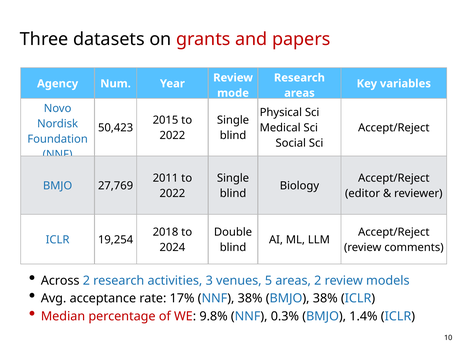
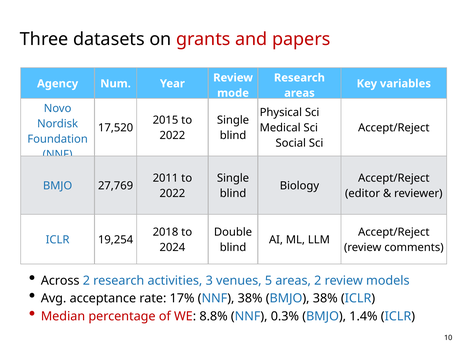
50,423: 50,423 -> 17,520
9.8%: 9.8% -> 8.8%
